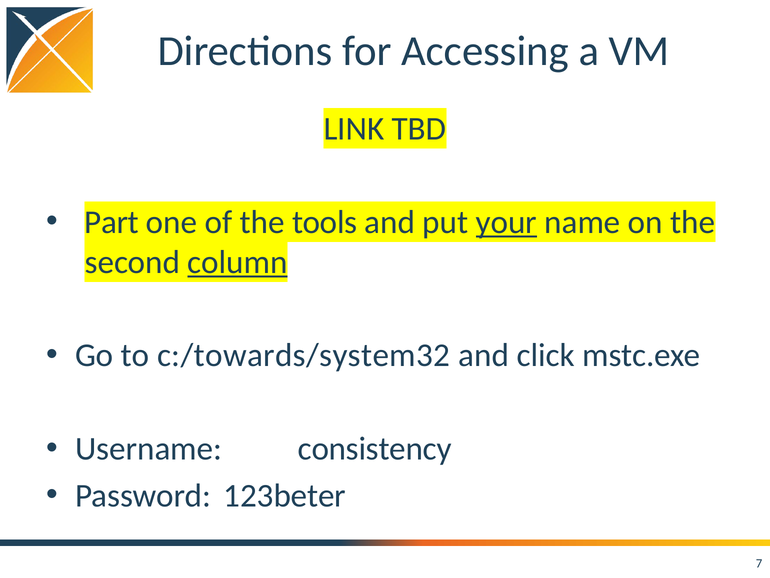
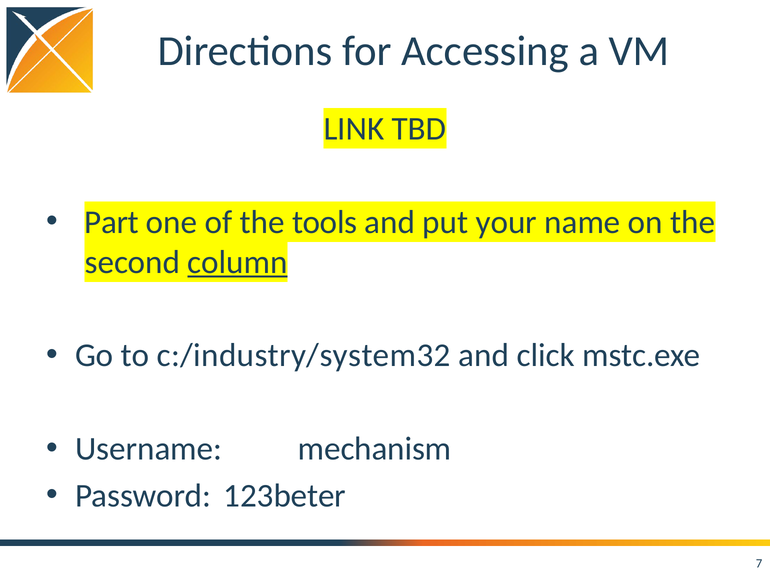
your underline: present -> none
c:/towards/system32: c:/towards/system32 -> c:/industry/system32
consistency: consistency -> mechanism
